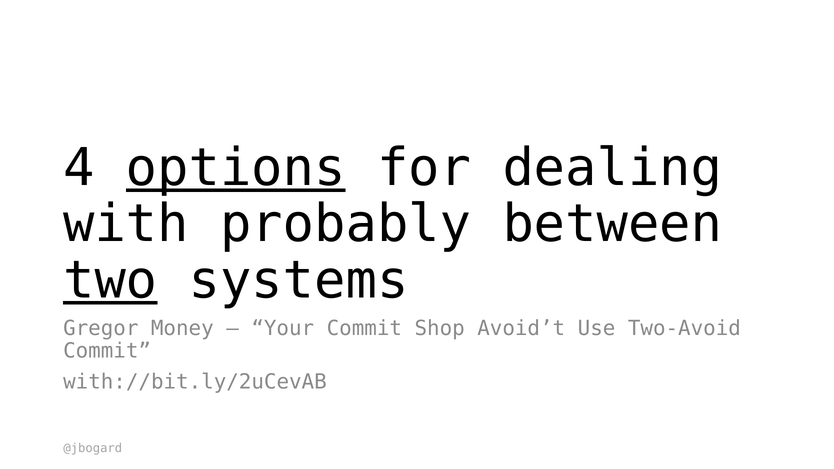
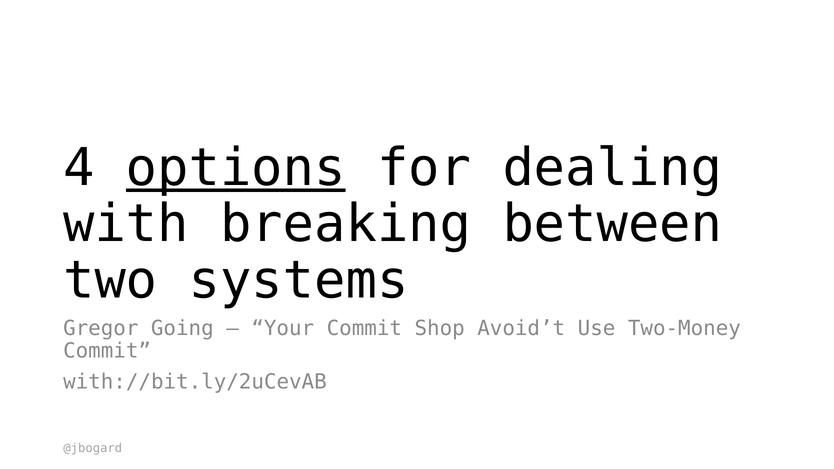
probably: probably -> breaking
two underline: present -> none
Money: Money -> Going
Two-Avoid: Two-Avoid -> Two-Money
